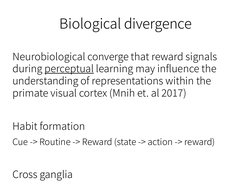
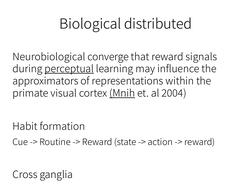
divergence: divergence -> distributed
understanding: understanding -> approximators
Mnih underline: none -> present
2017: 2017 -> 2004
